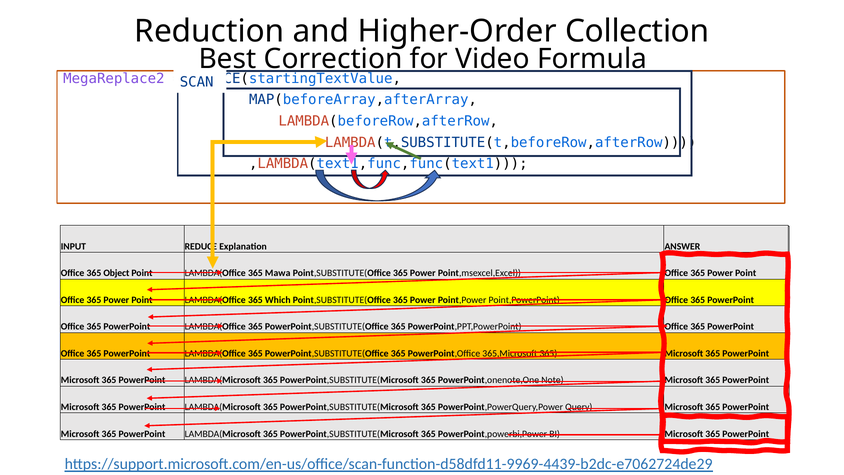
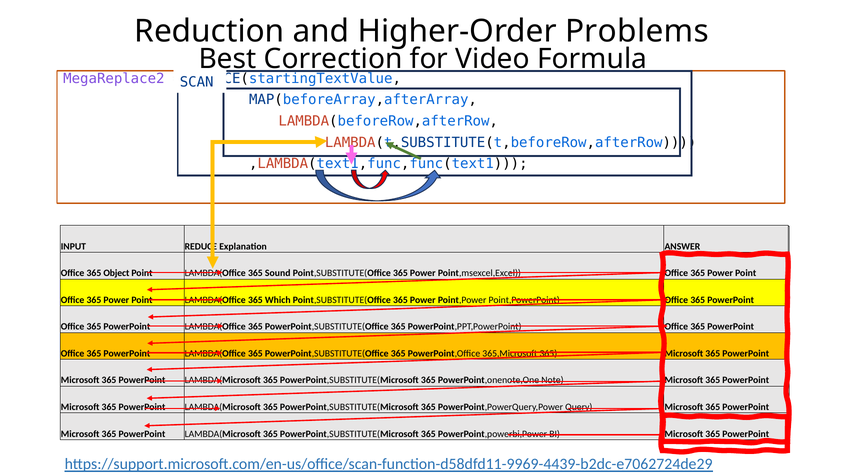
Collection: Collection -> Problems
Mawa: Mawa -> Sound
